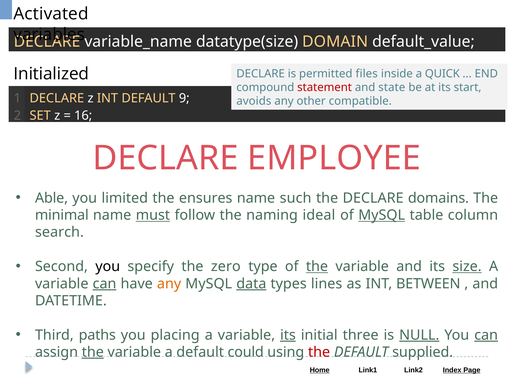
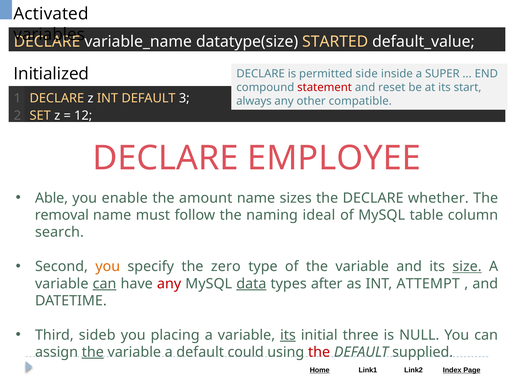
DOMAIN: DOMAIN -> STARTED
files: files -> side
QUICK: QUICK -> SUPER
state: state -> reset
9: 9 -> 3
avoids: avoids -> always
16: 16 -> 12
limited: limited -> enable
ensures: ensures -> amount
such: such -> sizes
domains: domains -> whether
minimal: minimal -> removal
must underline: present -> none
MySQL at (382, 215) underline: present -> none
you at (108, 267) colour: black -> orange
the at (317, 267) underline: present -> none
any at (169, 284) colour: orange -> red
lines: lines -> after
BETWEEN: BETWEEN -> ATTEMPT
paths: paths -> sideb
NULL underline: present -> none
can at (486, 335) underline: present -> none
